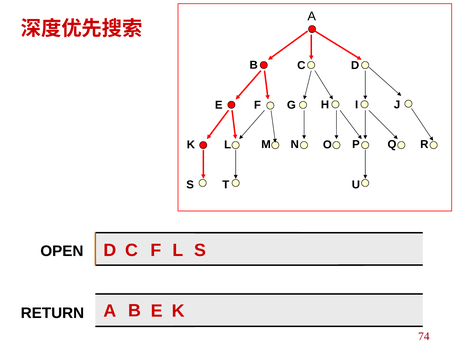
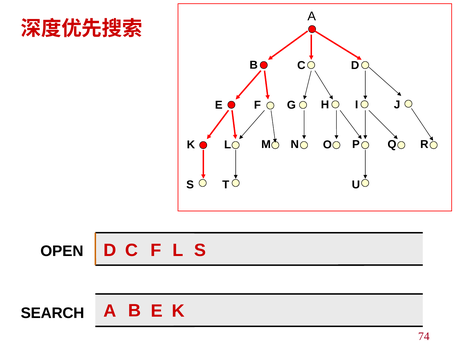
RETURN: RETURN -> SEARCH
